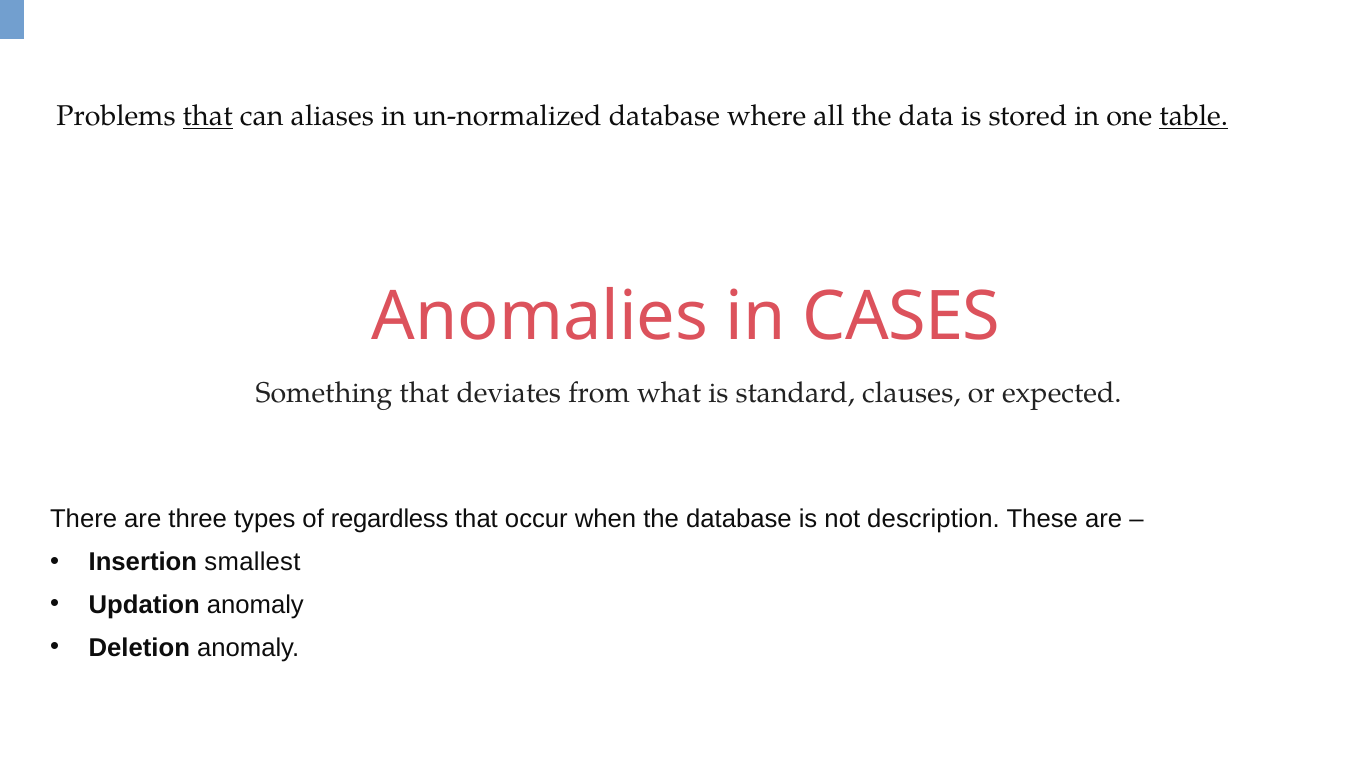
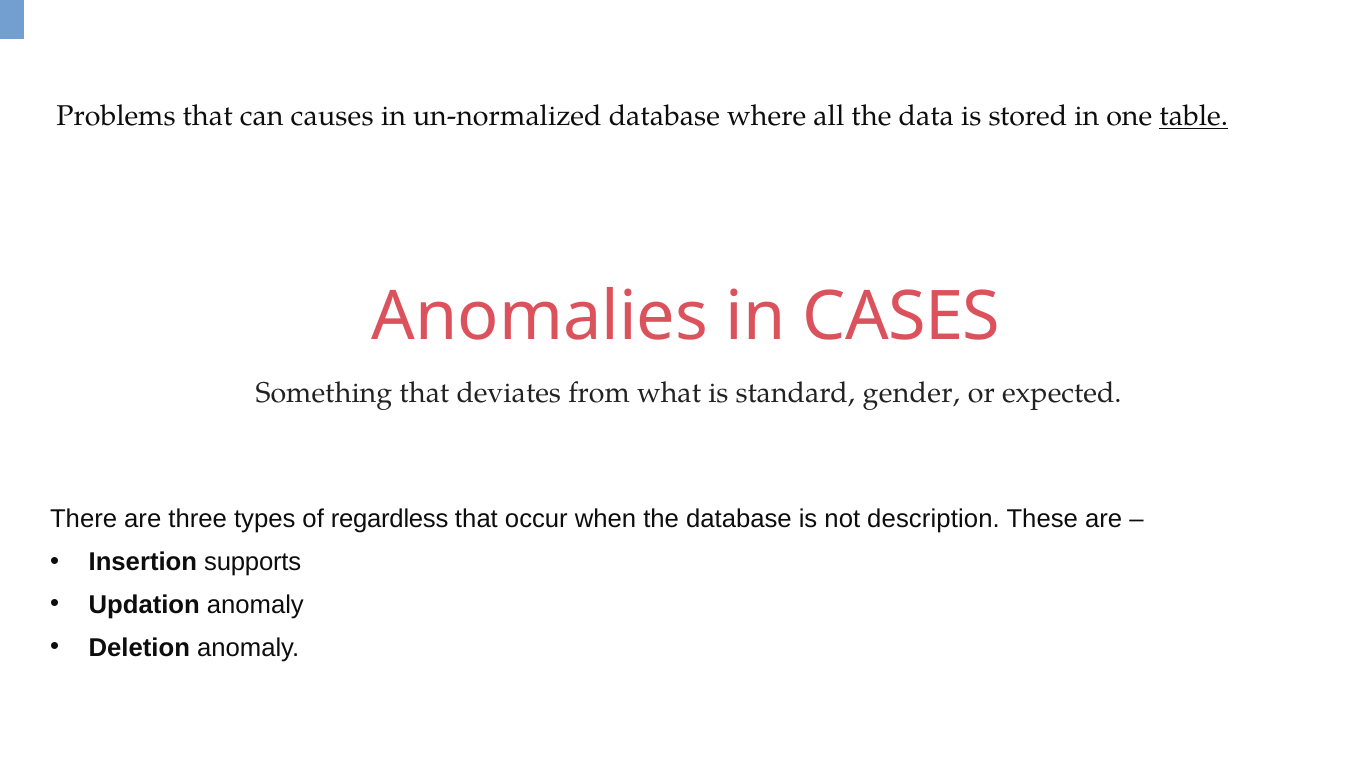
that at (208, 116) underline: present -> none
aliases: aliases -> causes
clauses: clauses -> gender
smallest: smallest -> supports
